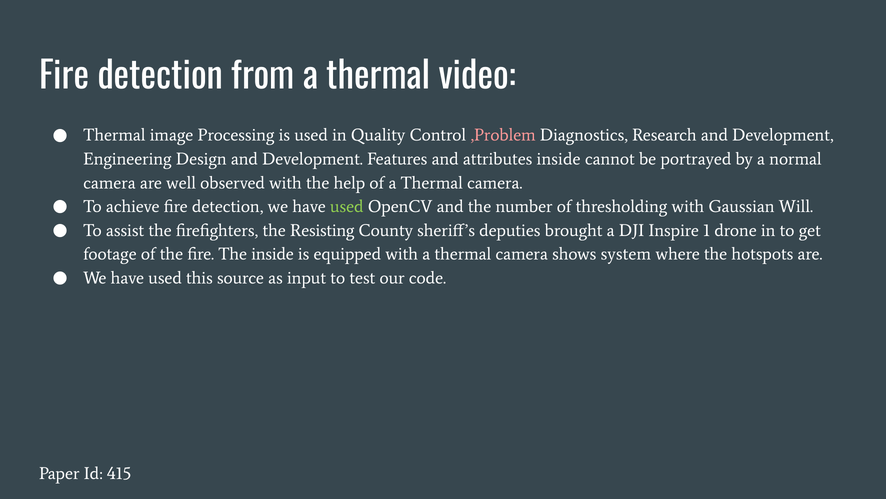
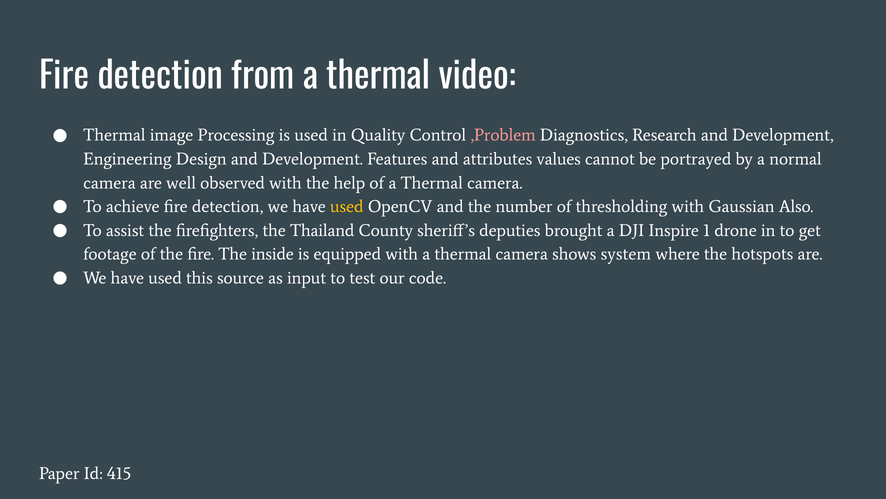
attributes inside: inside -> values
used at (347, 206) colour: light green -> yellow
Will: Will -> Also
Resisting: Resisting -> Thailand
